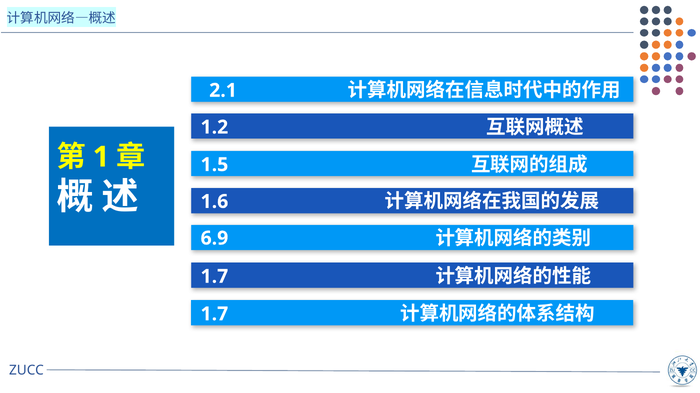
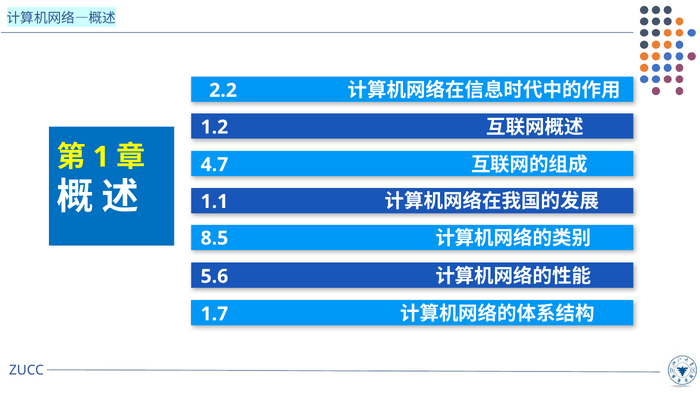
2.1: 2.1 -> 2.2
1.5: 1.5 -> 4.7
1.6: 1.6 -> 1.1
6.9: 6.9 -> 8.5
1.7 at (214, 277): 1.7 -> 5.6
